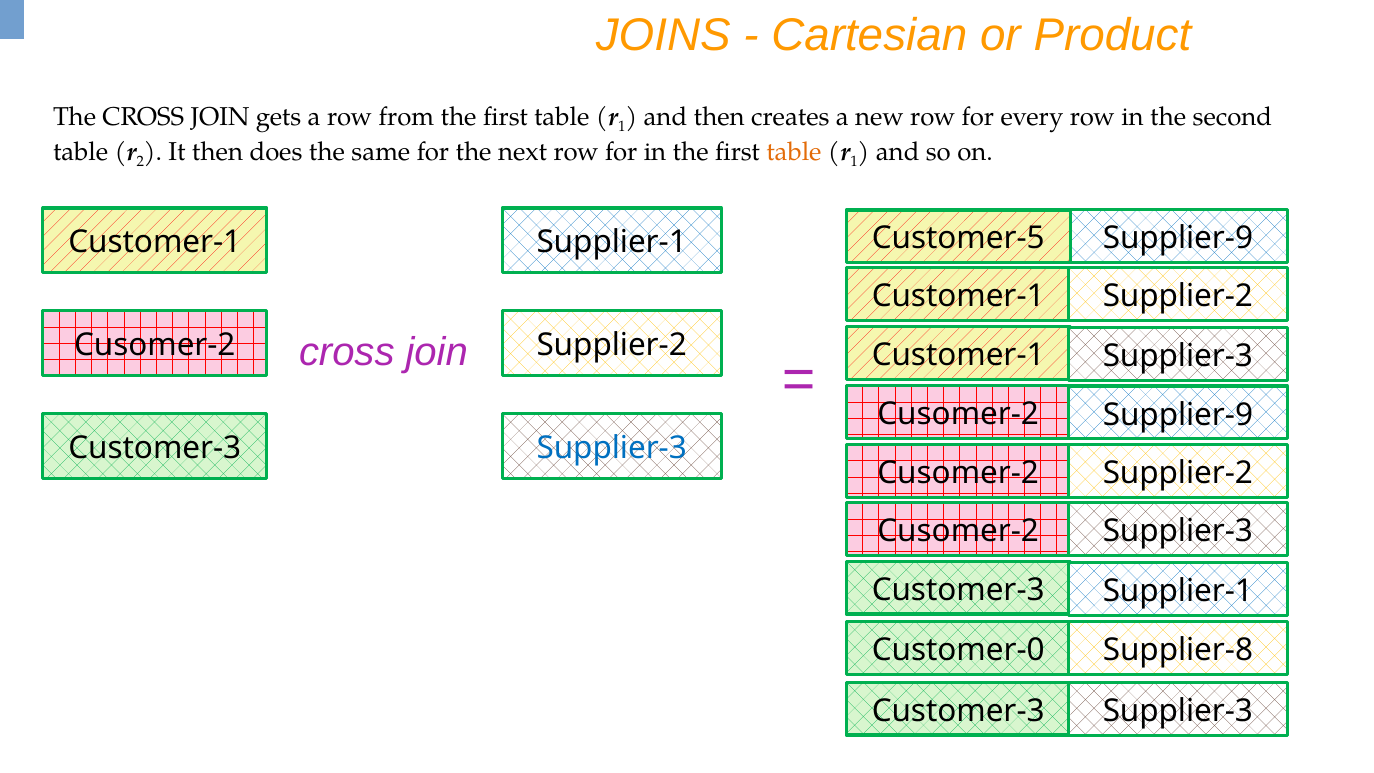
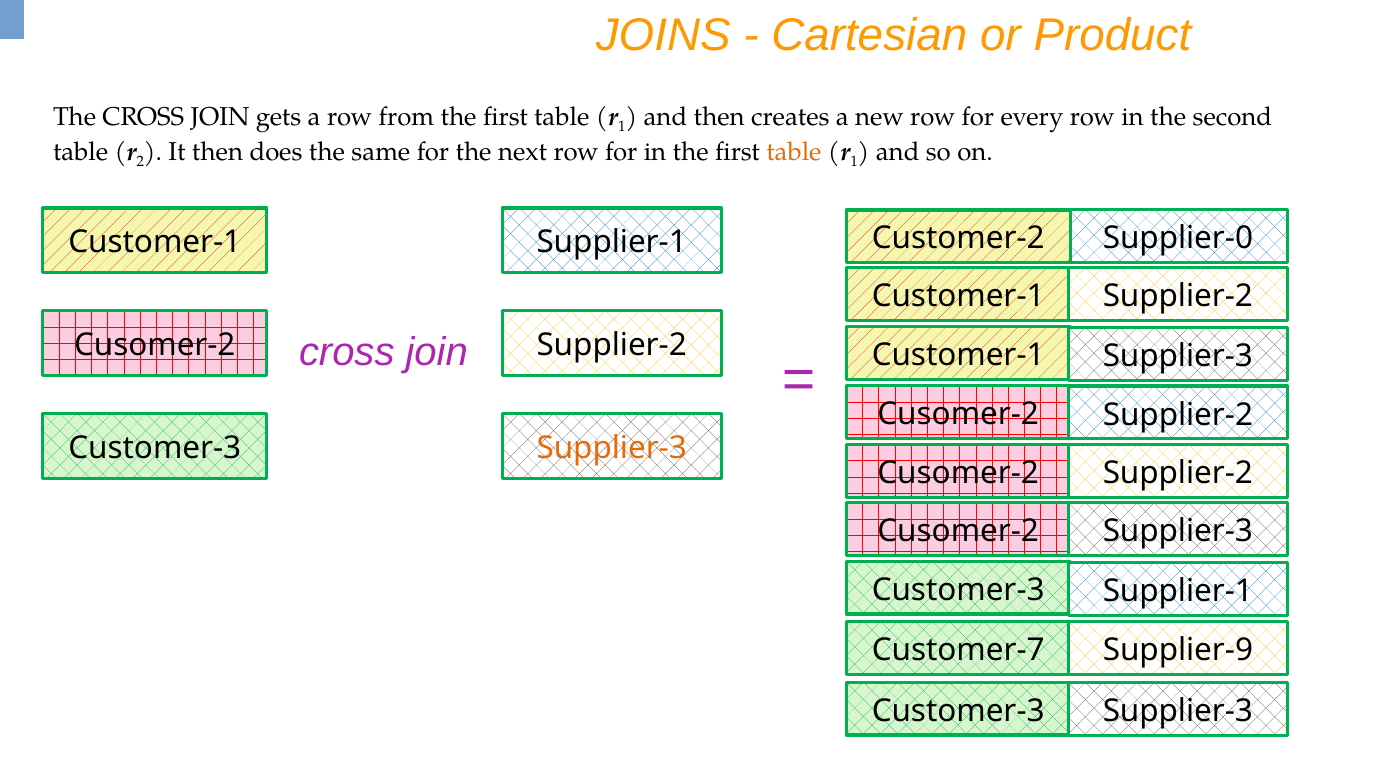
Supplier-9 at (1178, 238): Supplier-9 -> Supplier-0
Customer-5: Customer-5 -> Customer-2
Supplier-9 at (1178, 415): Supplier-9 -> Supplier-2
Supplier-3 at (612, 448) colour: blue -> orange
Customer-0: Customer-0 -> Customer-7
Supplier-8: Supplier-8 -> Supplier-9
